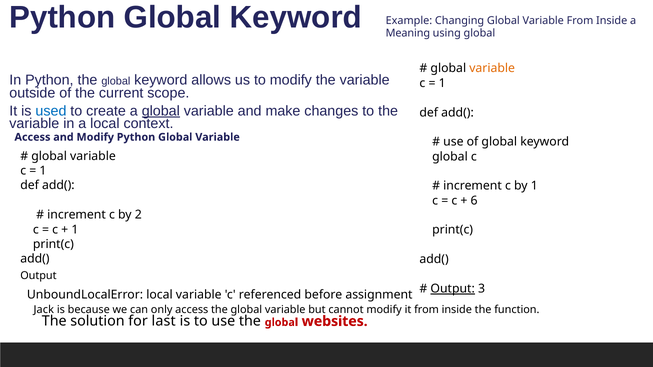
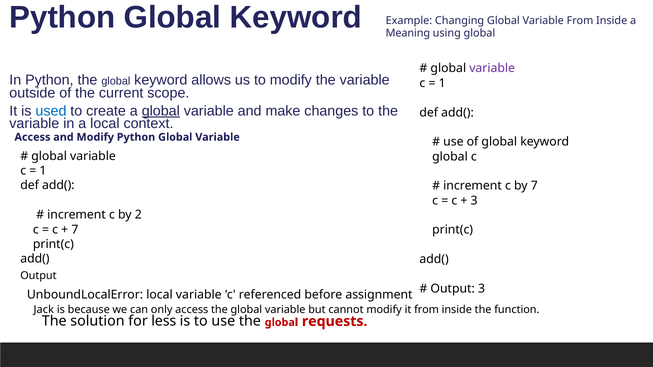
variable at (492, 69) colour: orange -> purple
by 1: 1 -> 7
6 at (474, 201): 6 -> 3
1 at (75, 230): 1 -> 7
Output at (453, 289) underline: present -> none
last: last -> less
websites: websites -> requests
